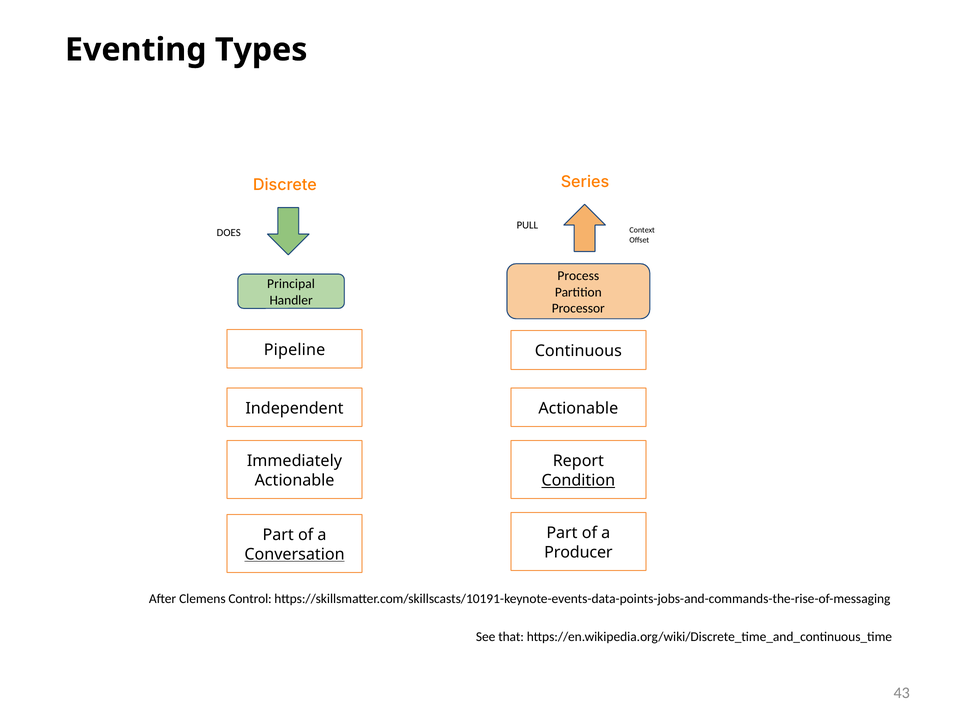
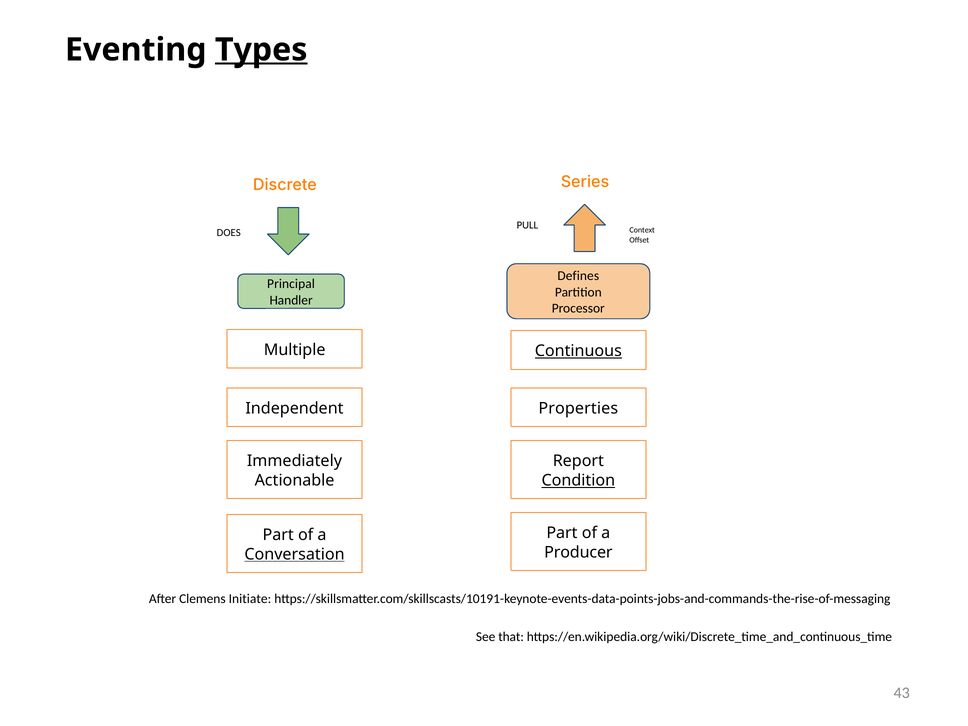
Types underline: none -> present
Process: Process -> Defines
Pipeline: Pipeline -> Multiple
Continuous underline: none -> present
Independent Actionable: Actionable -> Properties
Control: Control -> Initiate
